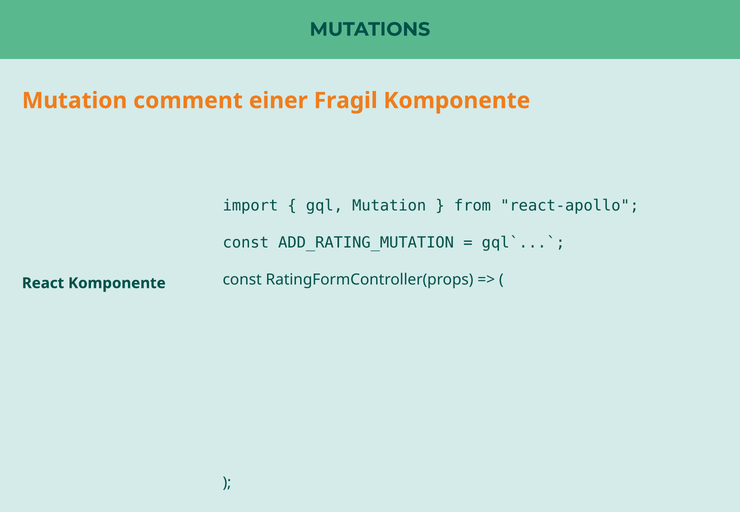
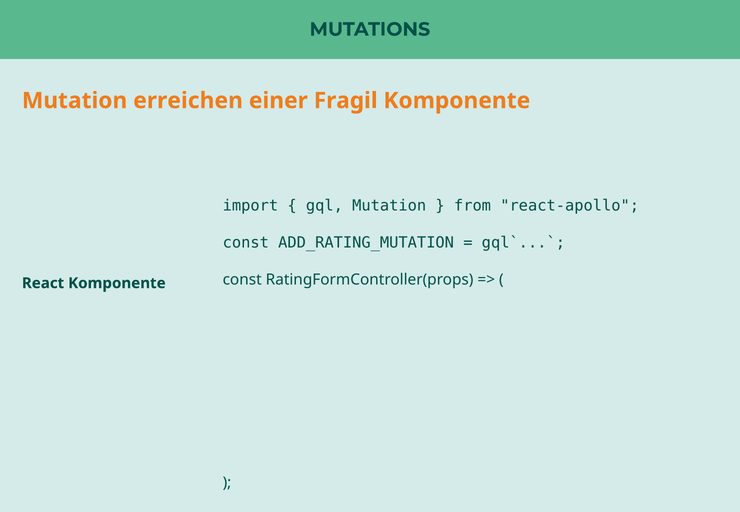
comment: comment -> erreichen
